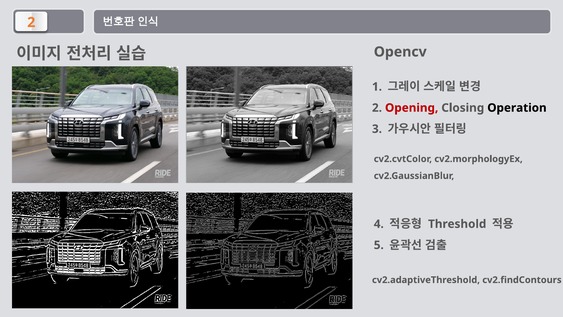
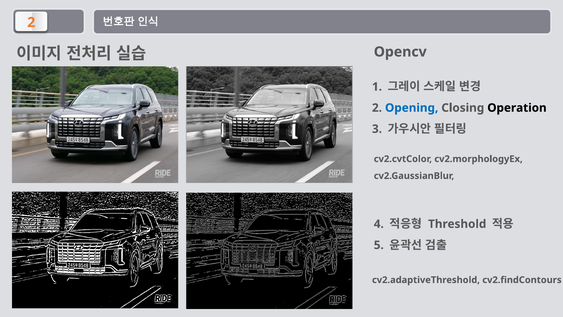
Opening colour: red -> blue
